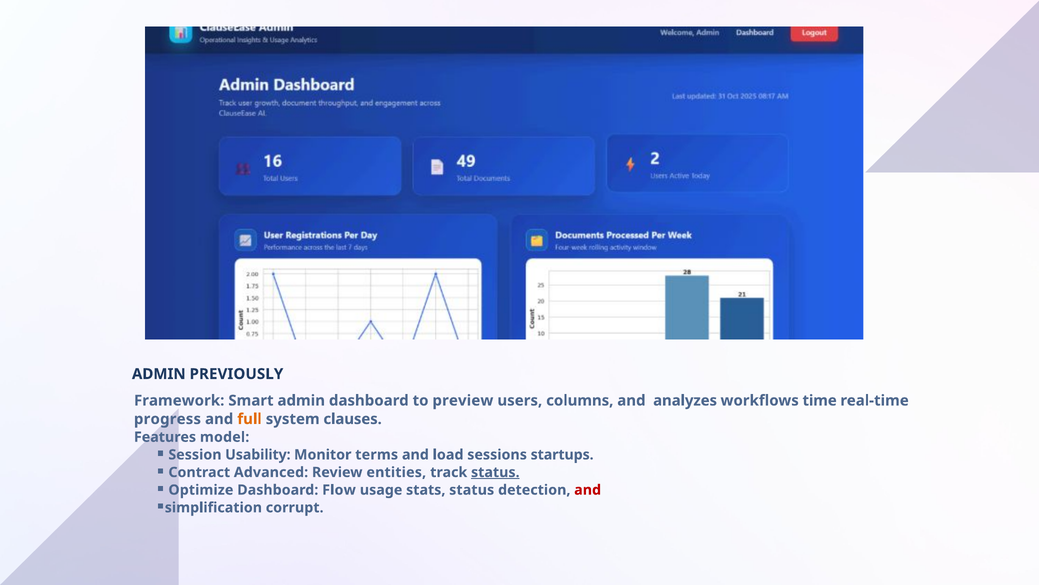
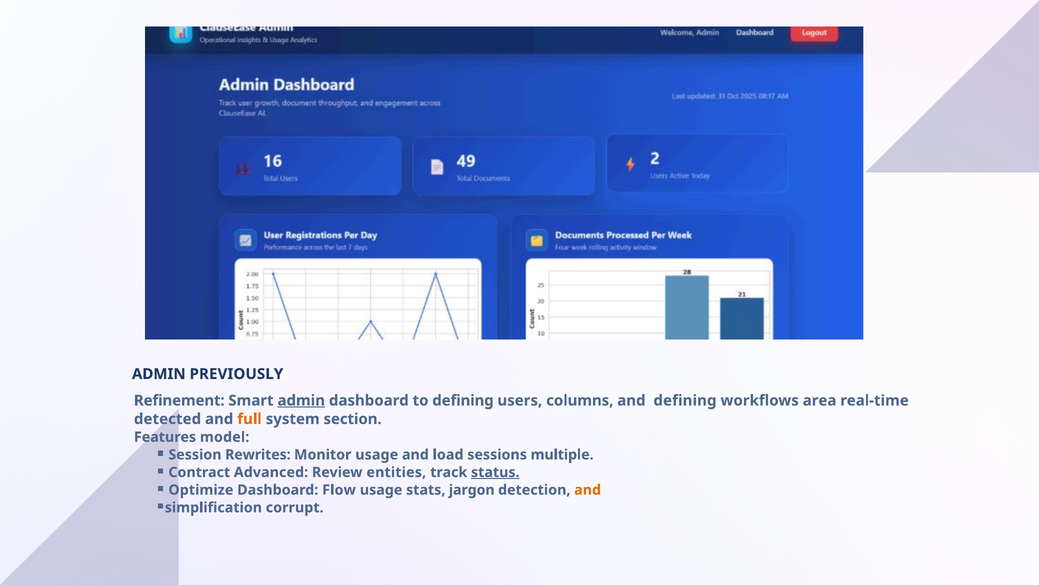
Framework: Framework -> Refinement
admin at (301, 400) underline: none -> present
to preview: preview -> defining
and analyzes: analyzes -> defining
time: time -> area
progress: progress -> detected
clauses: clauses -> section
Usability: Usability -> Rewrites
Monitor terms: terms -> usage
startups: startups -> multiple
stats status: status -> jargon
and at (588, 490) colour: red -> orange
